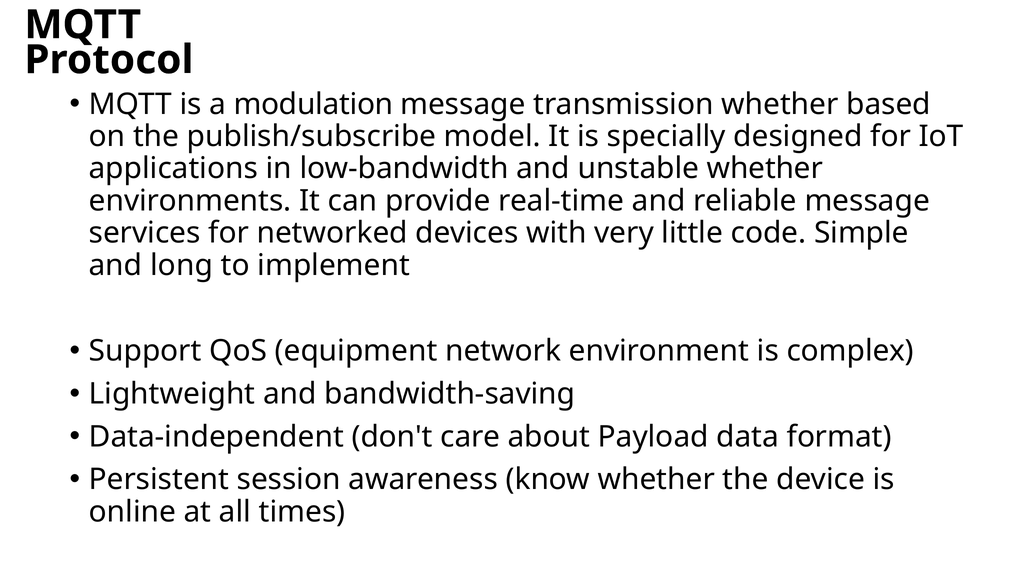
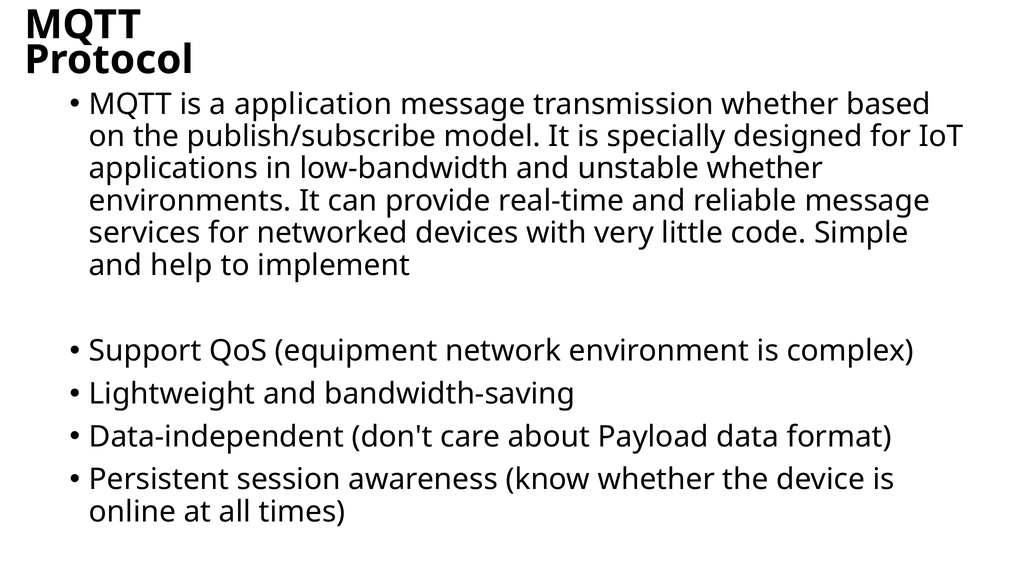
modulation: modulation -> application
long: long -> help
